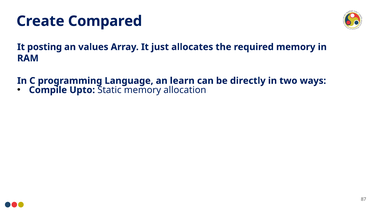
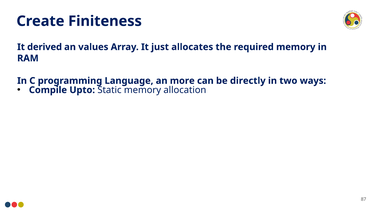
Compared: Compared -> Finiteness
posting: posting -> derived
learn: learn -> more
